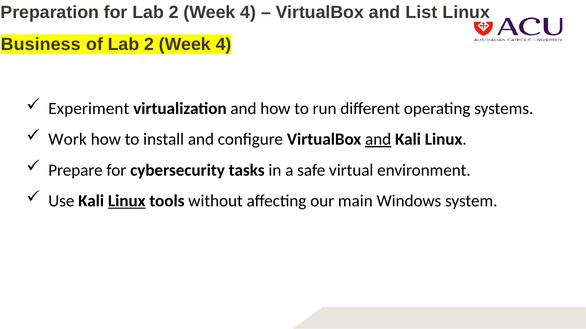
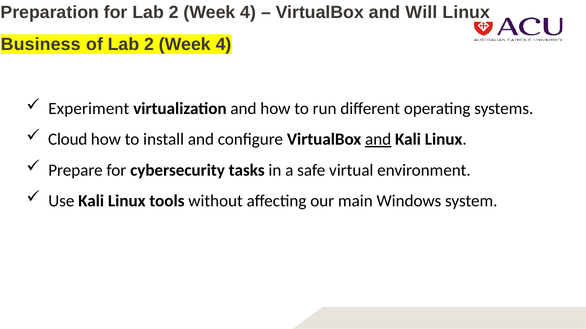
List: List -> Will
Work: Work -> Cloud
Linux at (127, 201) underline: present -> none
